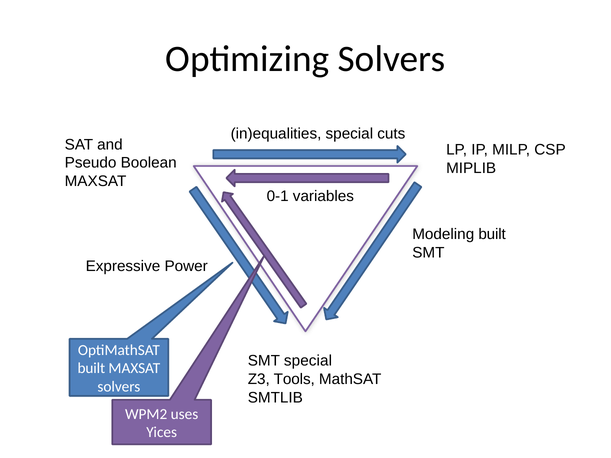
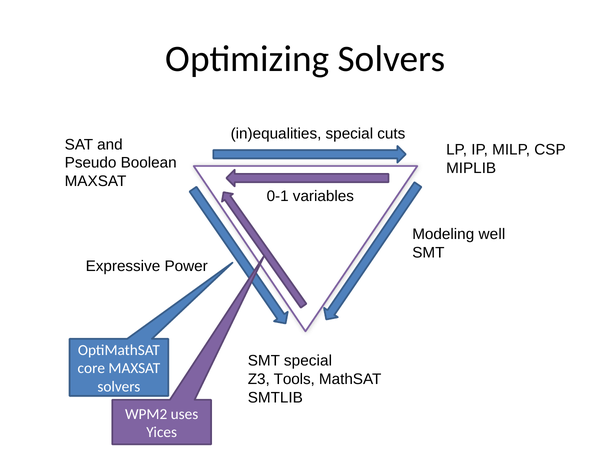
Modeling built: built -> well
built at (91, 369): built -> core
